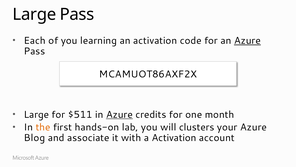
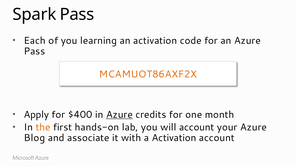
Large at (34, 14): Large -> Spark
Azure at (247, 40) underline: present -> none
MCAMUOT86AXF2X colour: black -> orange
Large at (36, 114): Large -> Apply
$511: $511 -> $400
will clusters: clusters -> account
